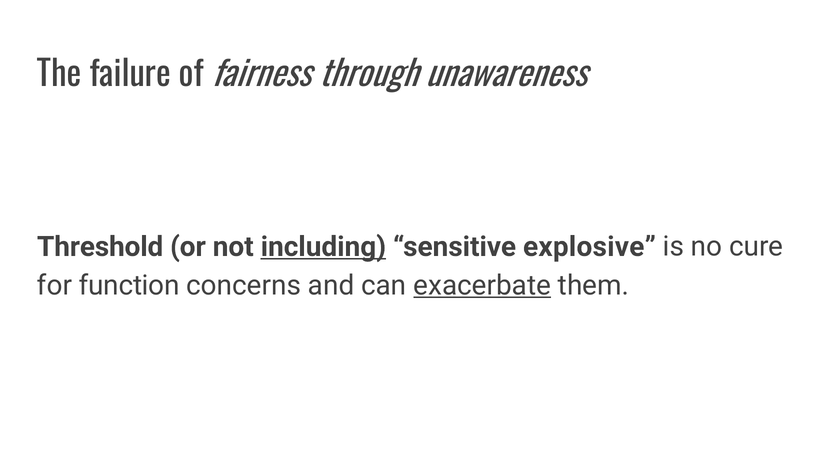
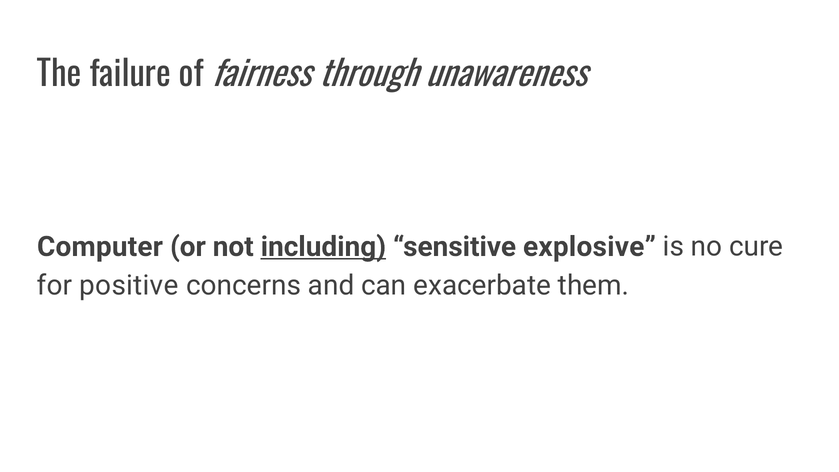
Threshold: Threshold -> Computer
function: function -> positive
exacerbate underline: present -> none
